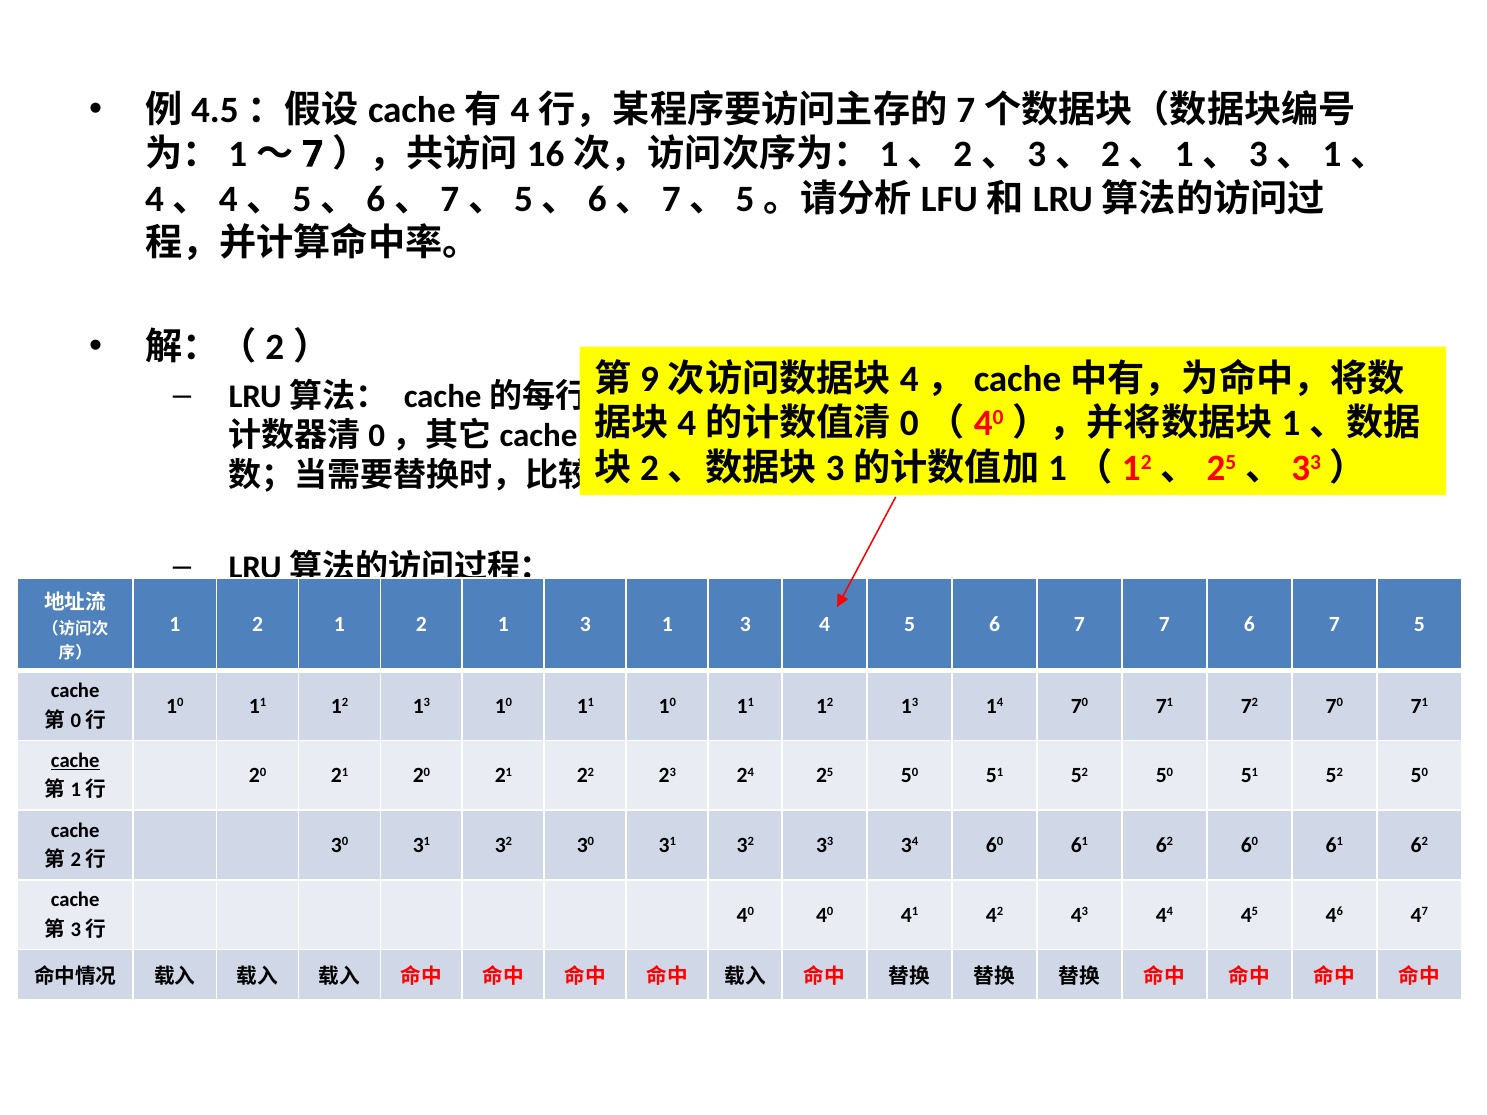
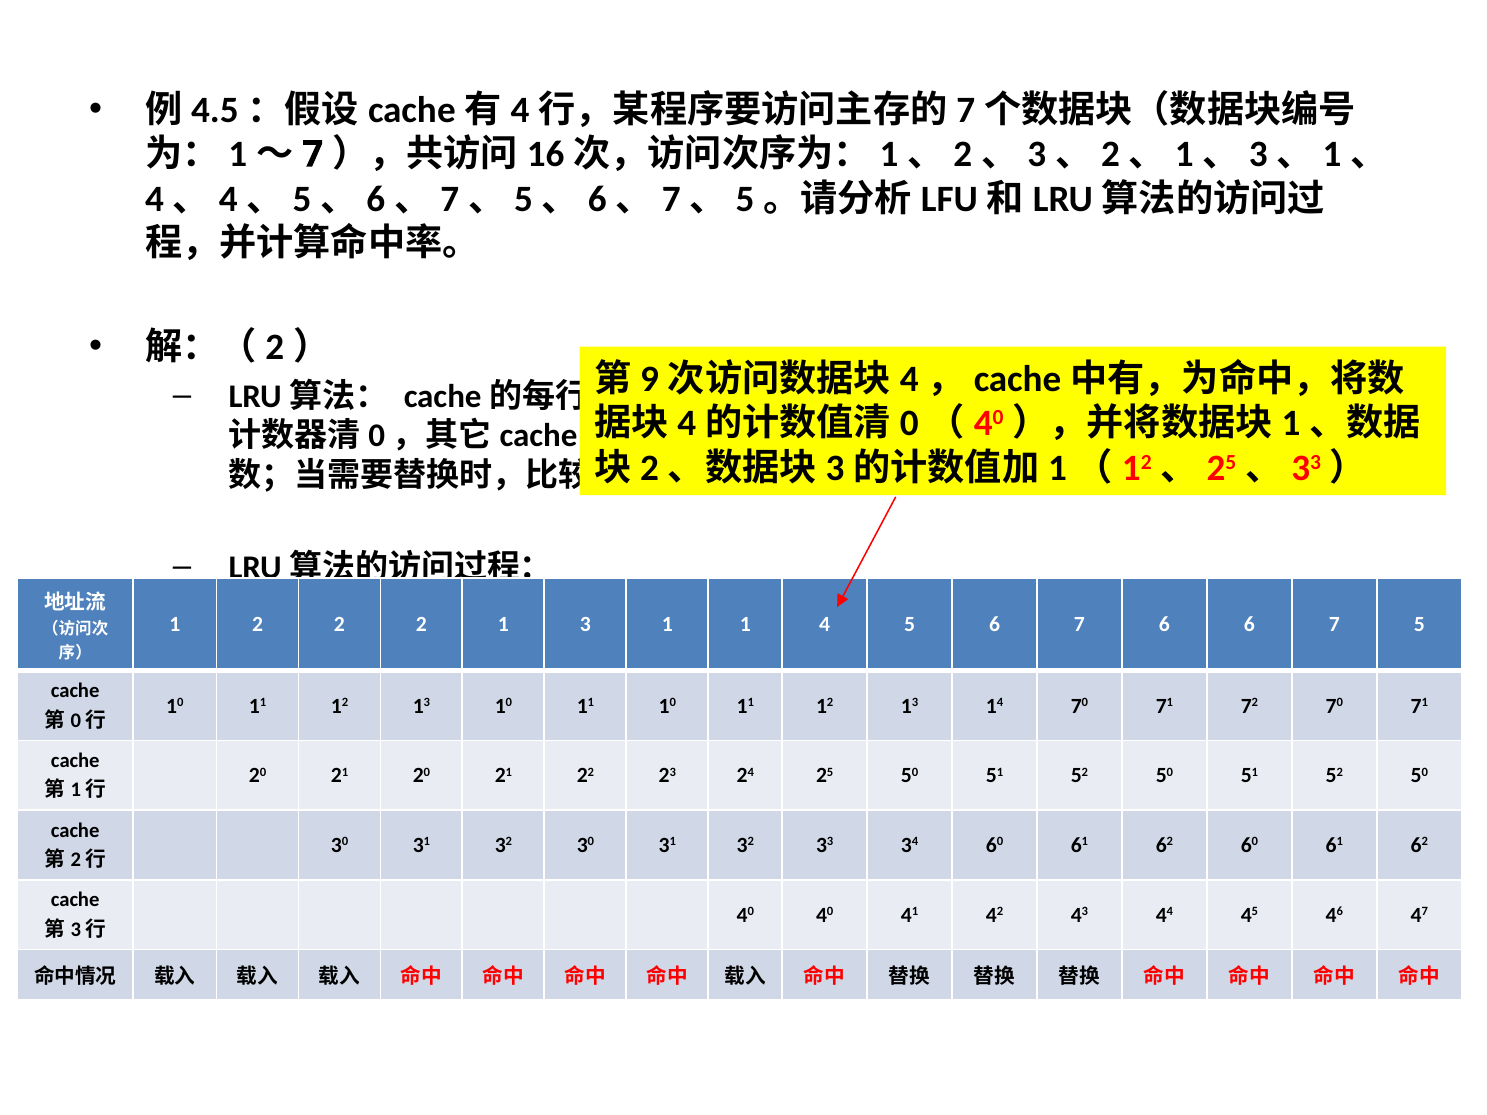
1 at (339, 625): 1 -> 2
3 1 3: 3 -> 1
7 7: 7 -> 6
cache at (75, 761) underline: present -> none
